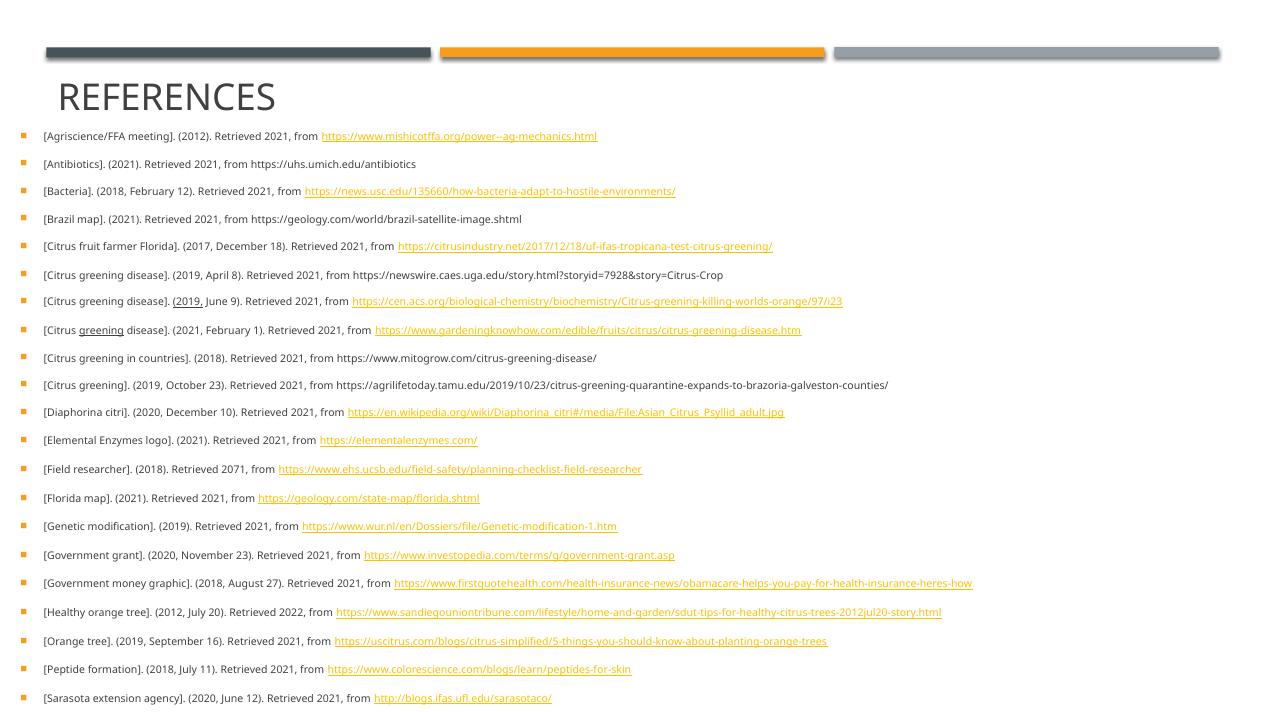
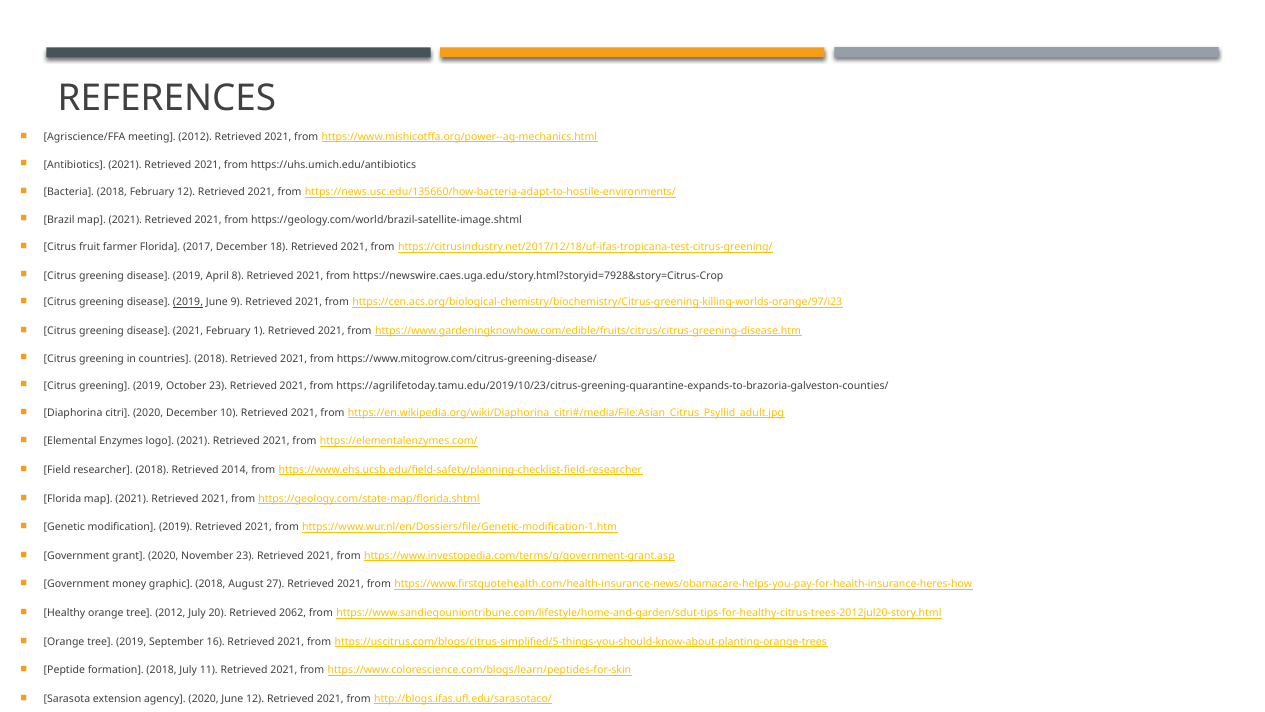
greening at (102, 331) underline: present -> none
2071: 2071 -> 2014
2022: 2022 -> 2062
